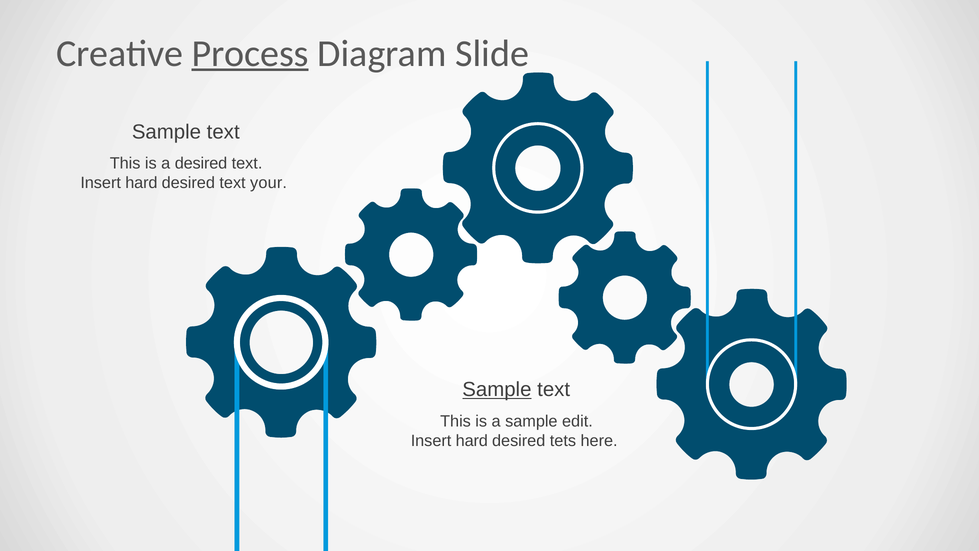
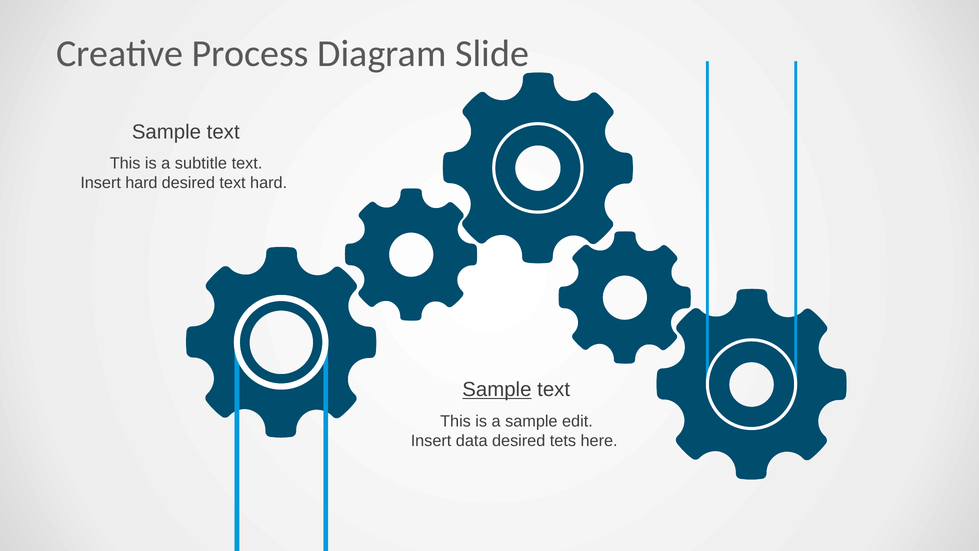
Process underline: present -> none
a desired: desired -> subtitle
text your: your -> hard
hard at (472, 441): hard -> data
